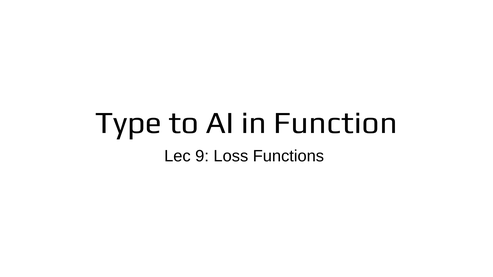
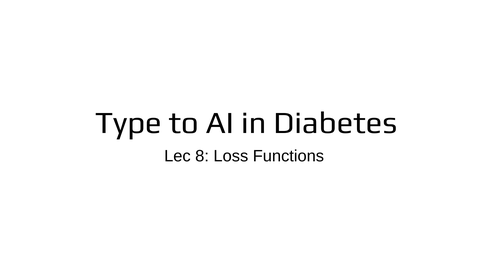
Function: Function -> Diabetes
9: 9 -> 8
